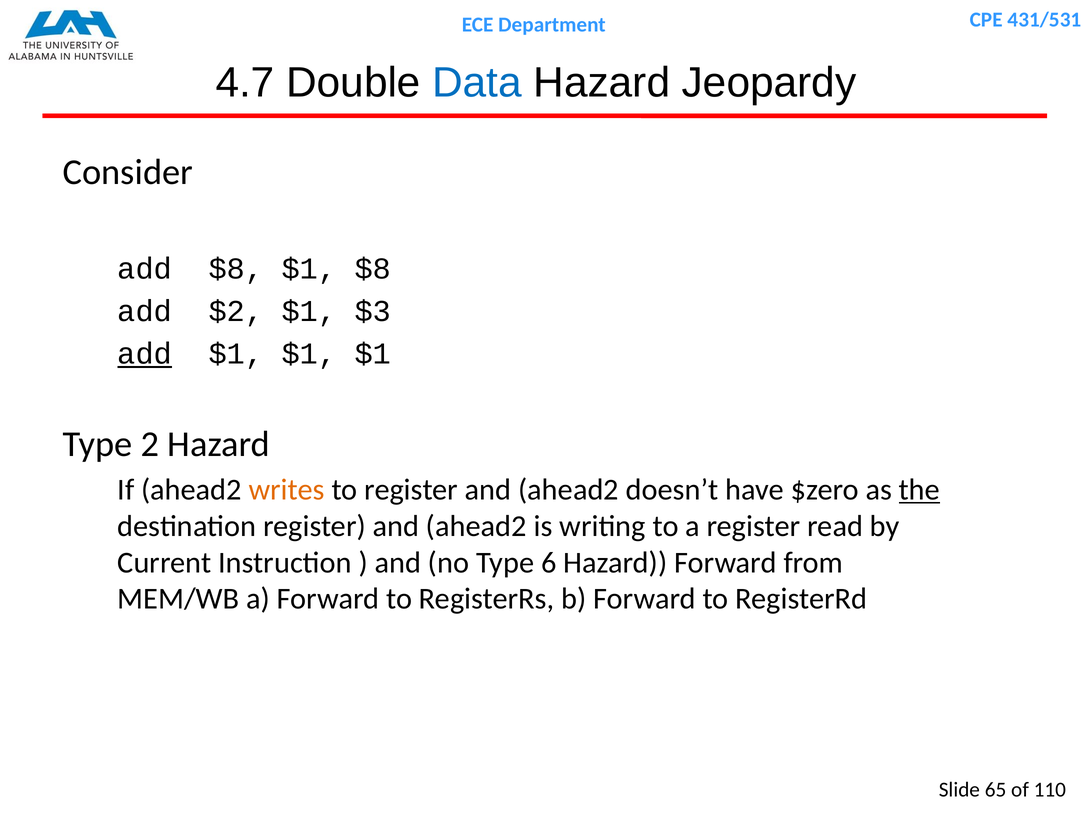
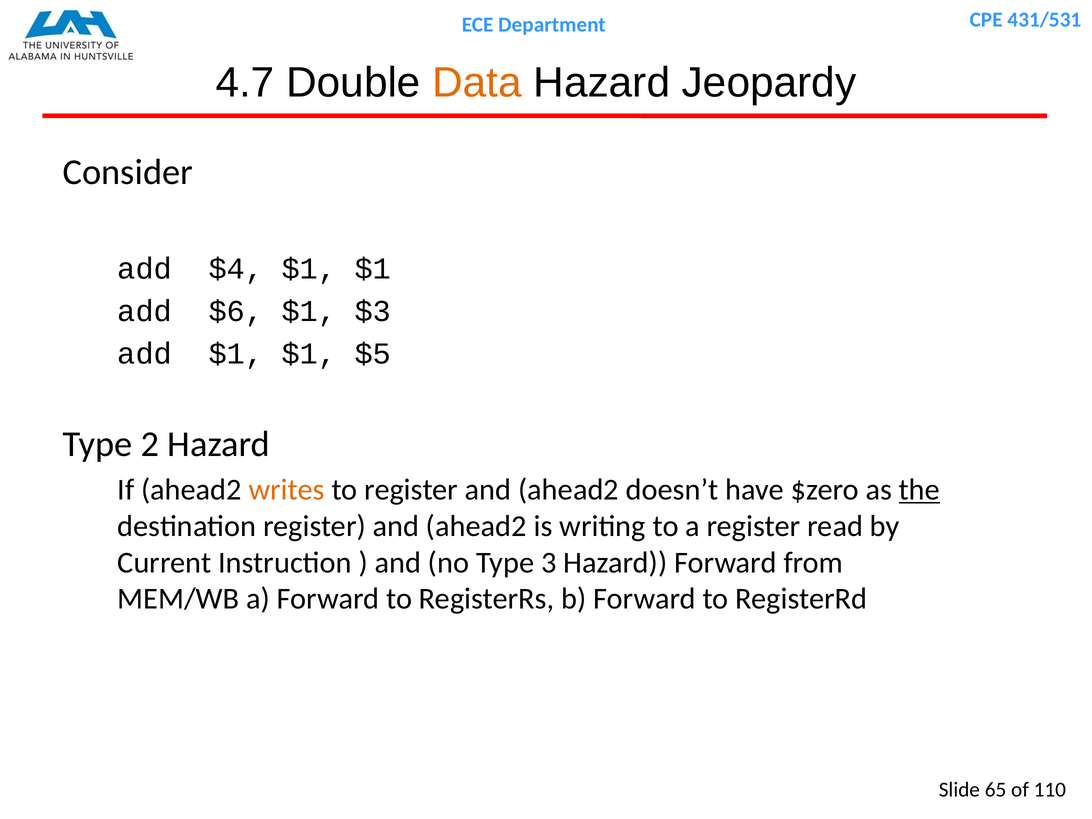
Data colour: blue -> orange
add $8: $8 -> $4
$8 at (373, 269): $8 -> $1
$2: $2 -> $6
add at (145, 354) underline: present -> none
$1 $1 $1: $1 -> $5
6: 6 -> 3
